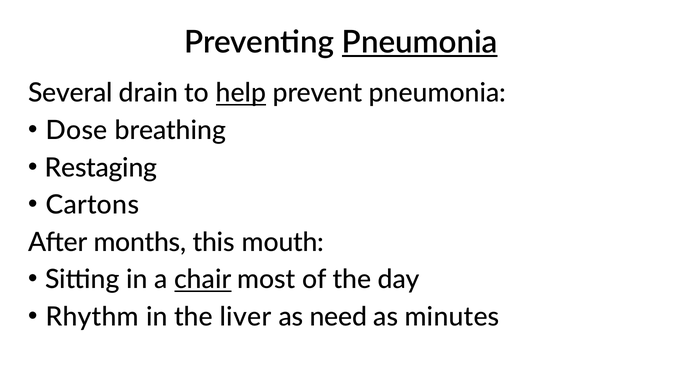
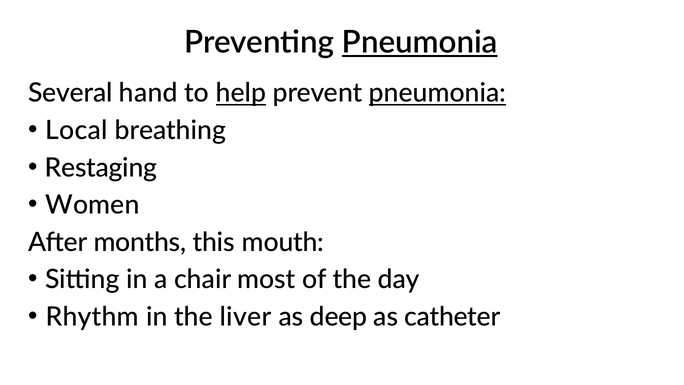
drain: drain -> hand
pneumonia at (437, 93) underline: none -> present
Dose: Dose -> Local
Cartons: Cartons -> Women
chair underline: present -> none
need: need -> deep
minutes: minutes -> catheter
